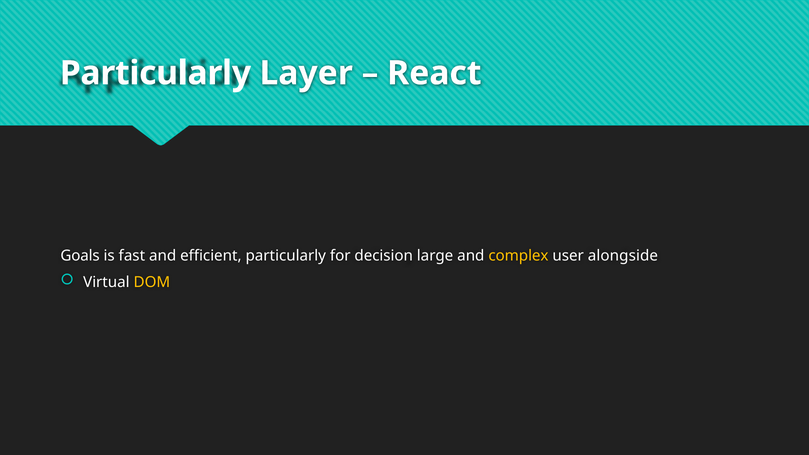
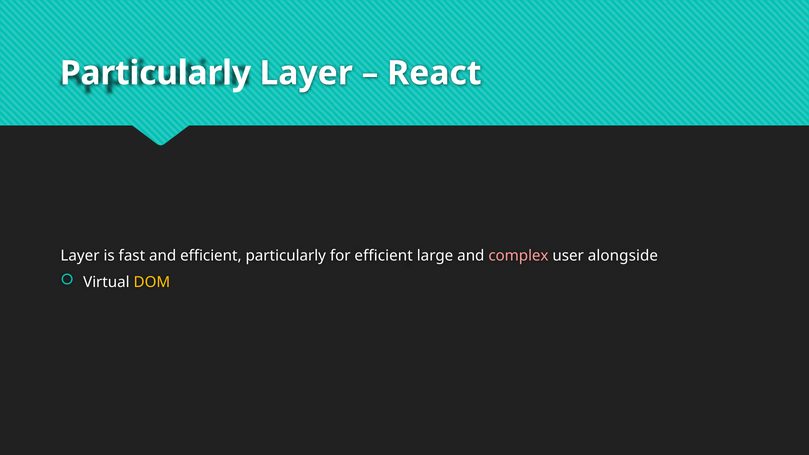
Goals at (80, 256): Goals -> Layer
for decision: decision -> efficient
complex colour: yellow -> pink
